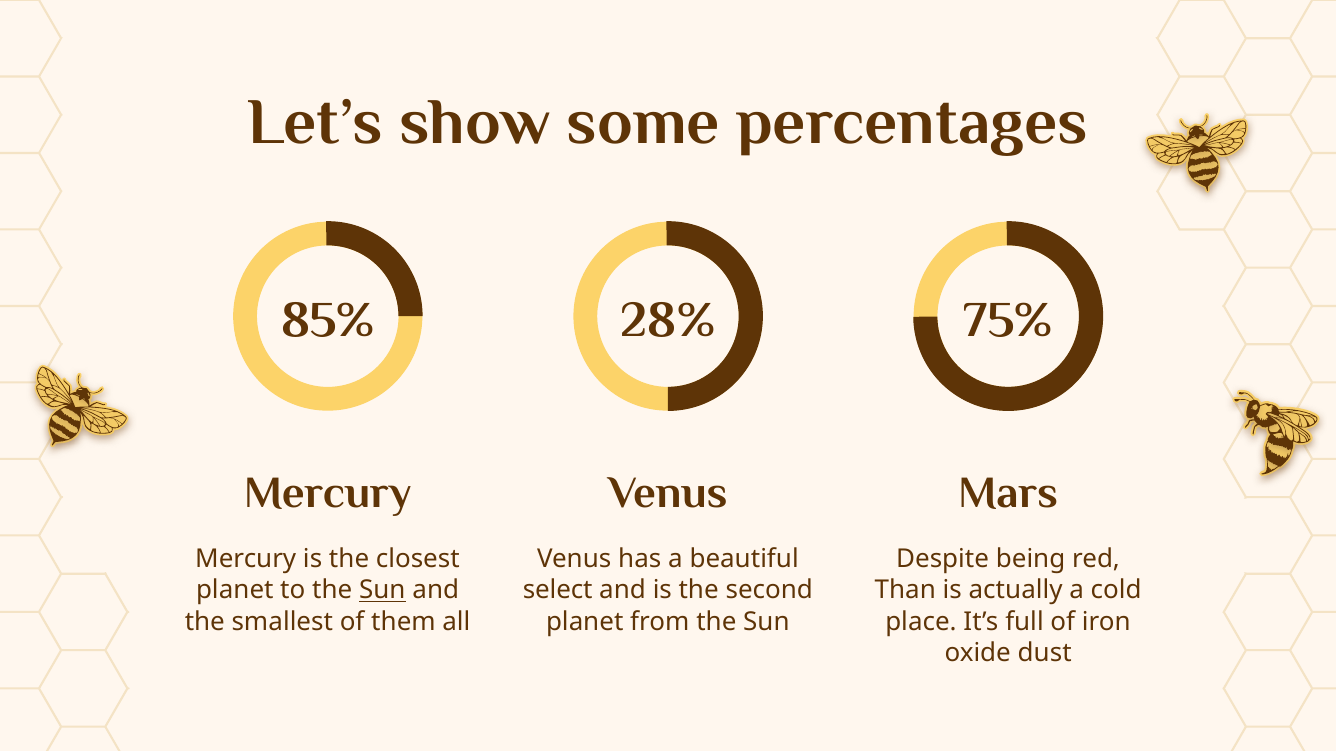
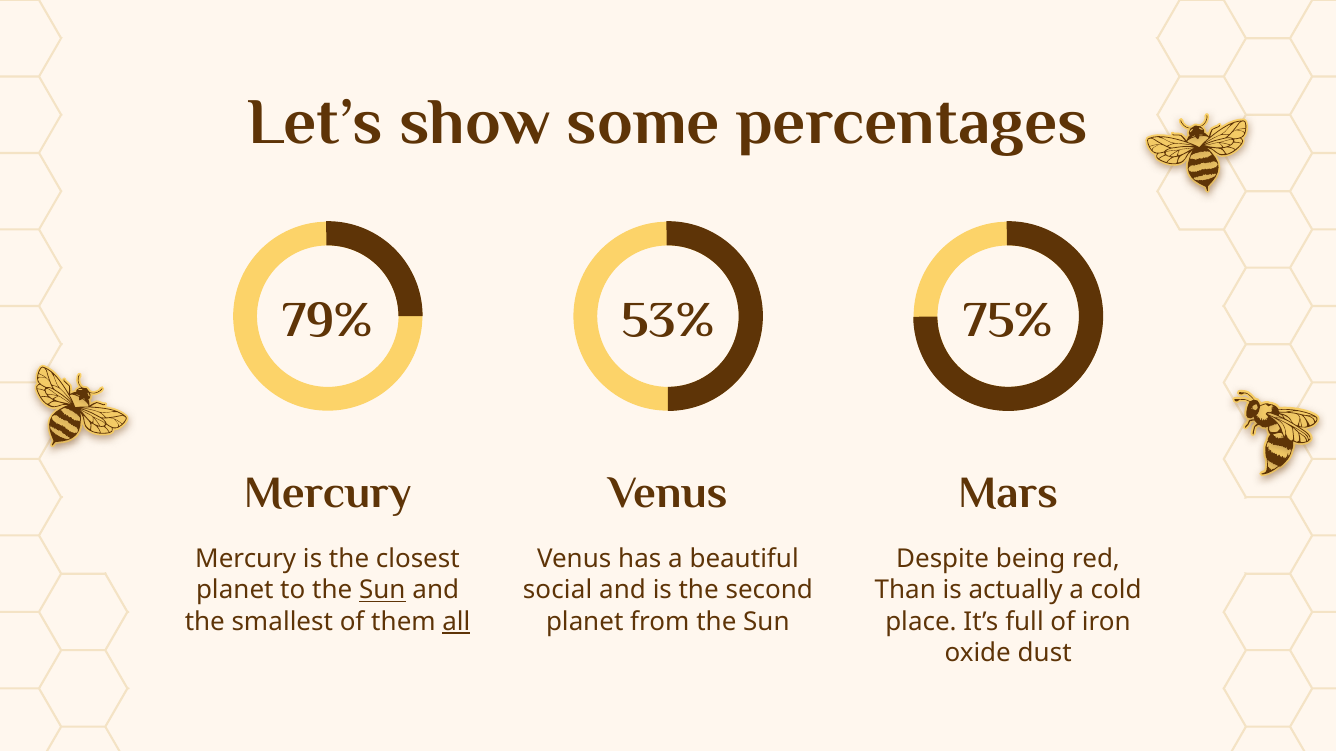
85%: 85% -> 79%
28%: 28% -> 53%
select: select -> social
all underline: none -> present
